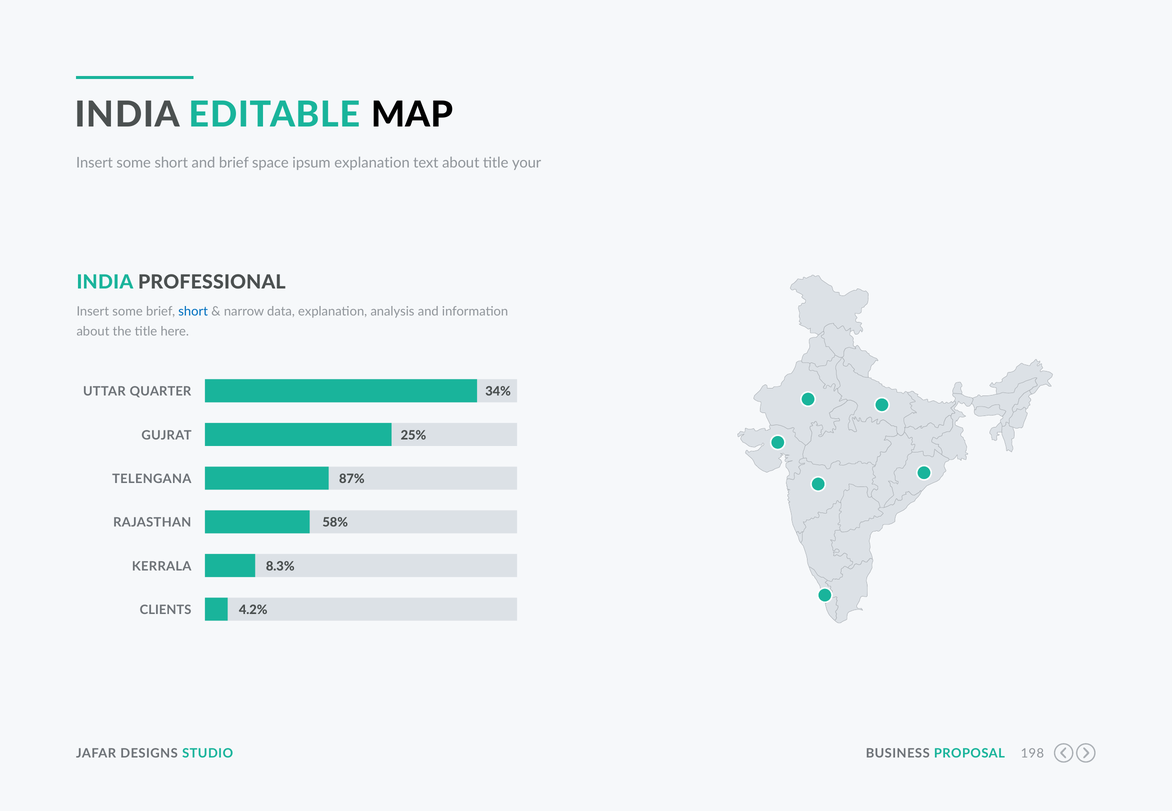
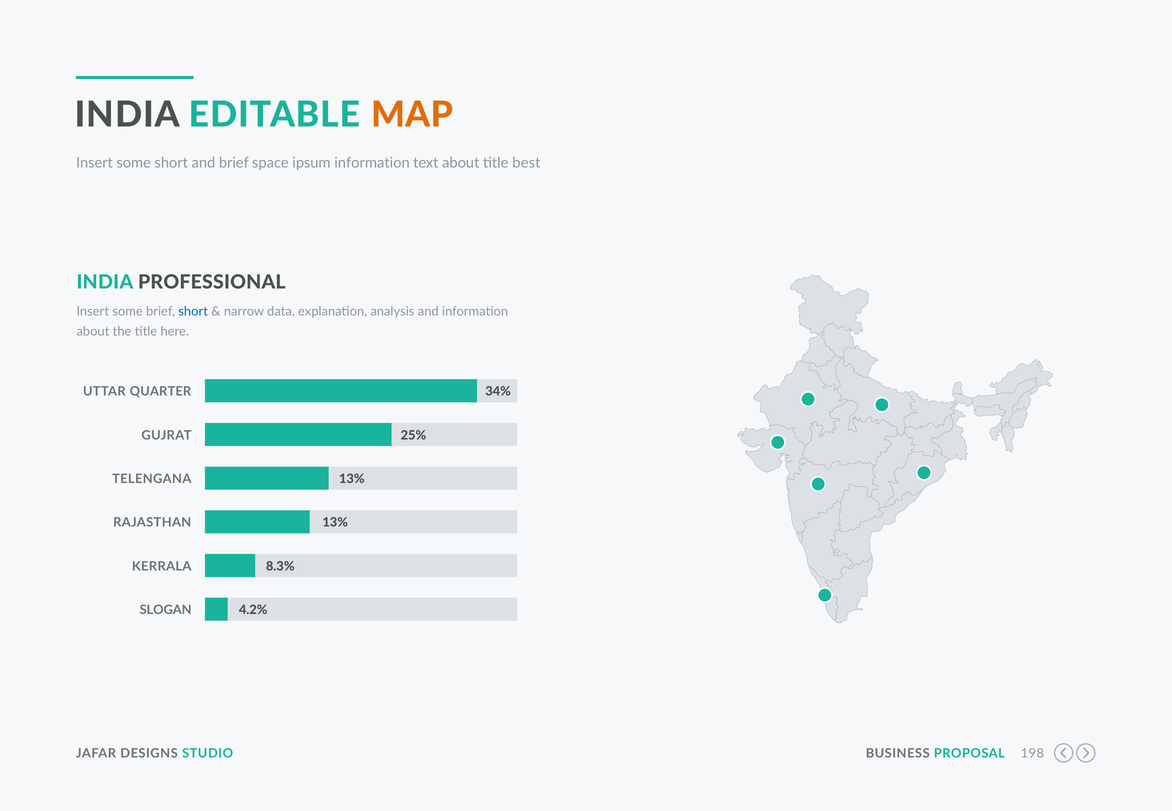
MAP colour: black -> orange
ipsum explanation: explanation -> information
your: your -> best
TELENGANA 87%: 87% -> 13%
RAJASTHAN 58%: 58% -> 13%
CLIENTS: CLIENTS -> SLOGAN
